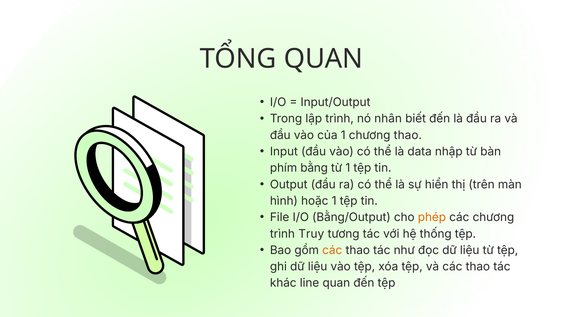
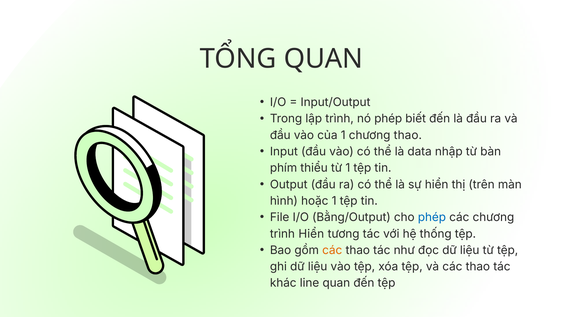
nó nhân: nhân -> phép
bằng: bằng -> thiểu
phép at (432, 217) colour: orange -> blue
trình Truy: Truy -> Hiển
